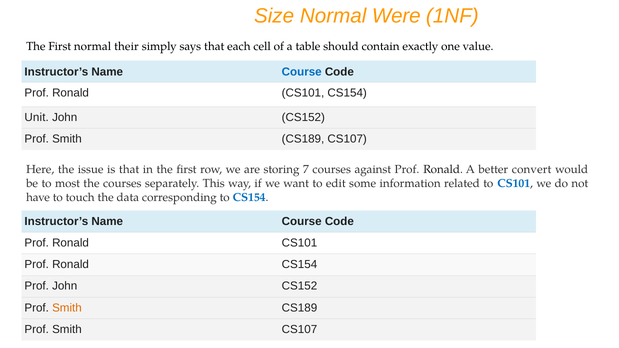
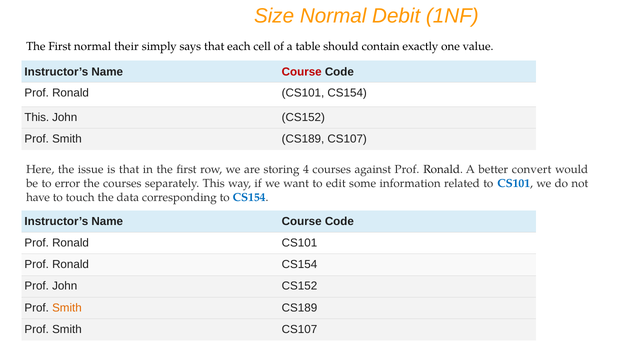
Were: Were -> Debit
Course at (302, 72) colour: blue -> red
Unit at (37, 117): Unit -> This
7: 7 -> 4
most: most -> error
